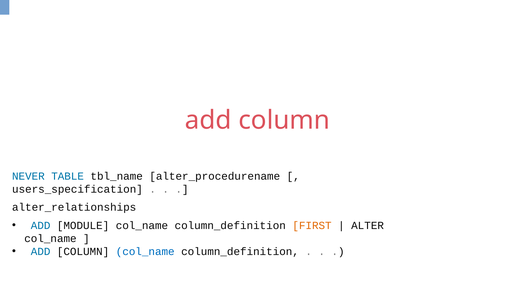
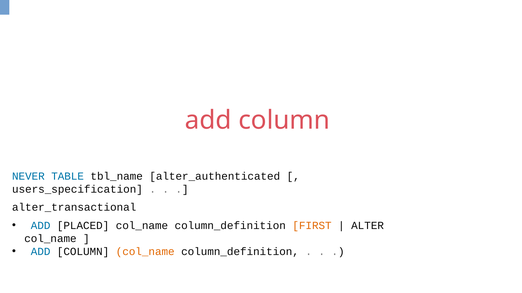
alter_procedurename: alter_procedurename -> alter_authenticated
alter_relationships: alter_relationships -> alter_transactional
MODULE: MODULE -> PLACED
col_name at (145, 252) colour: blue -> orange
